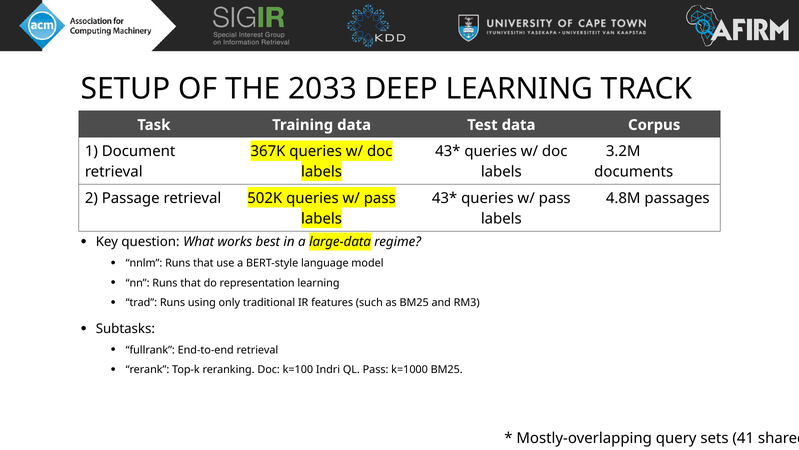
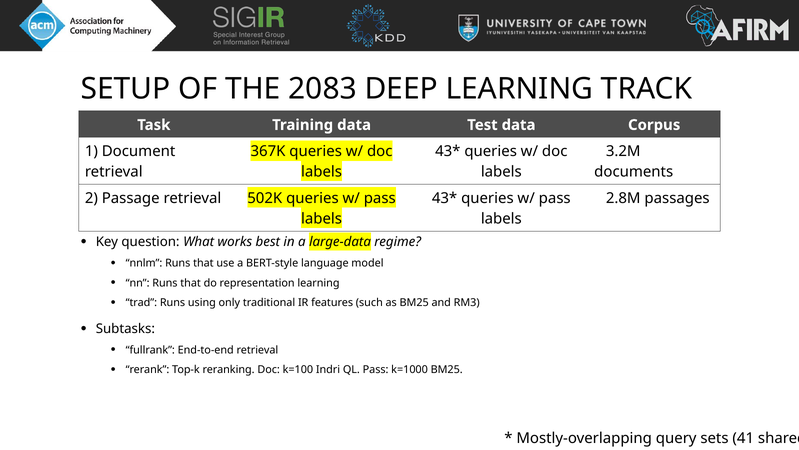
2033: 2033 -> 2083
4.8M: 4.8M -> 2.8M
